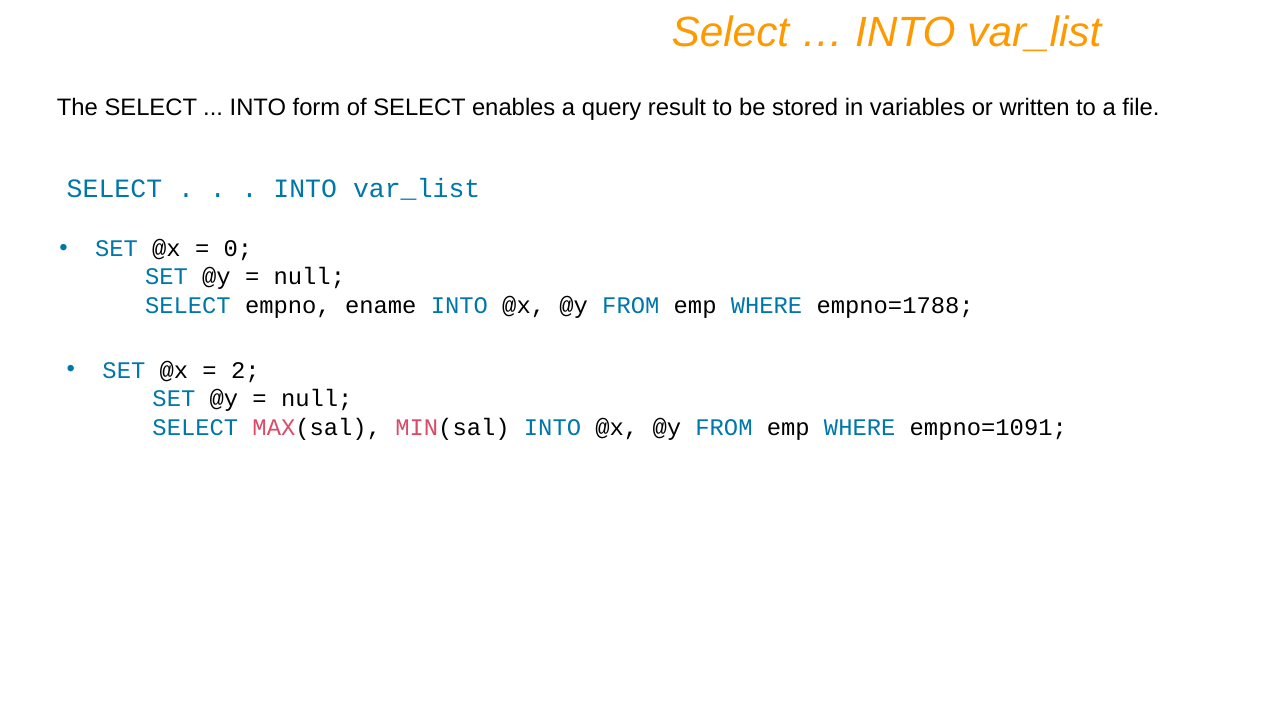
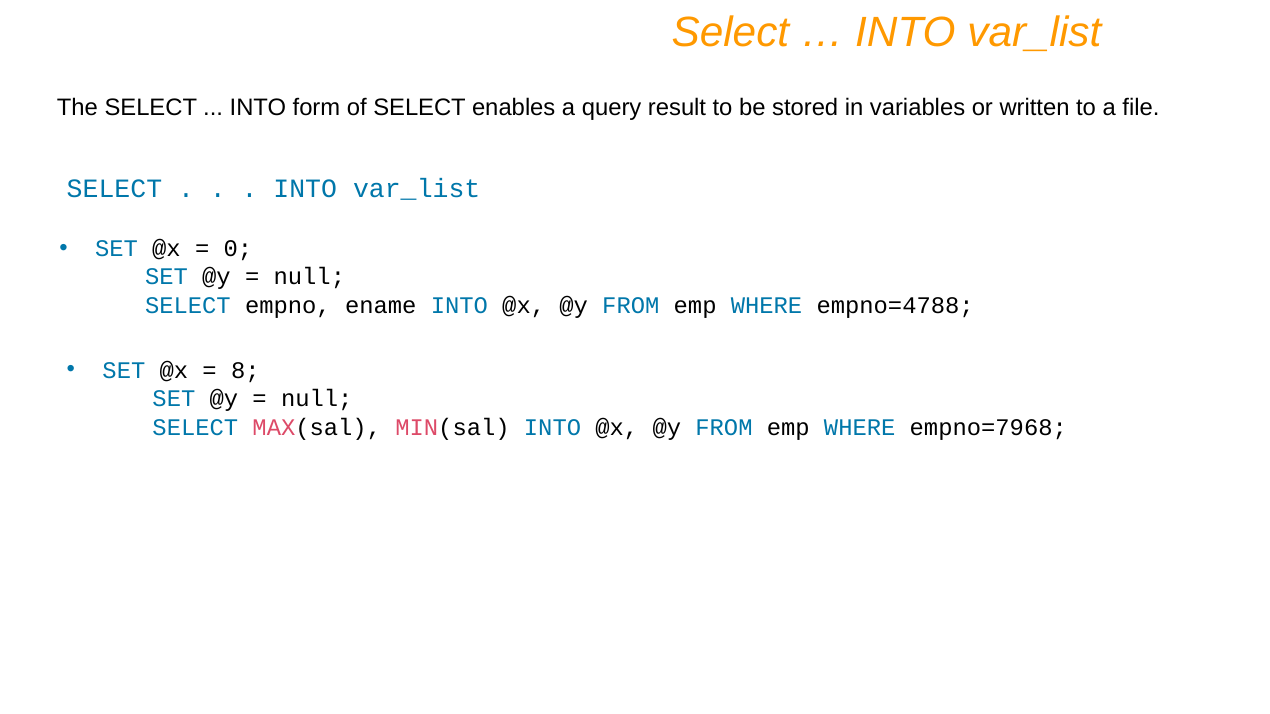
empno=1788: empno=1788 -> empno=4788
2: 2 -> 8
empno=1091: empno=1091 -> empno=7968
